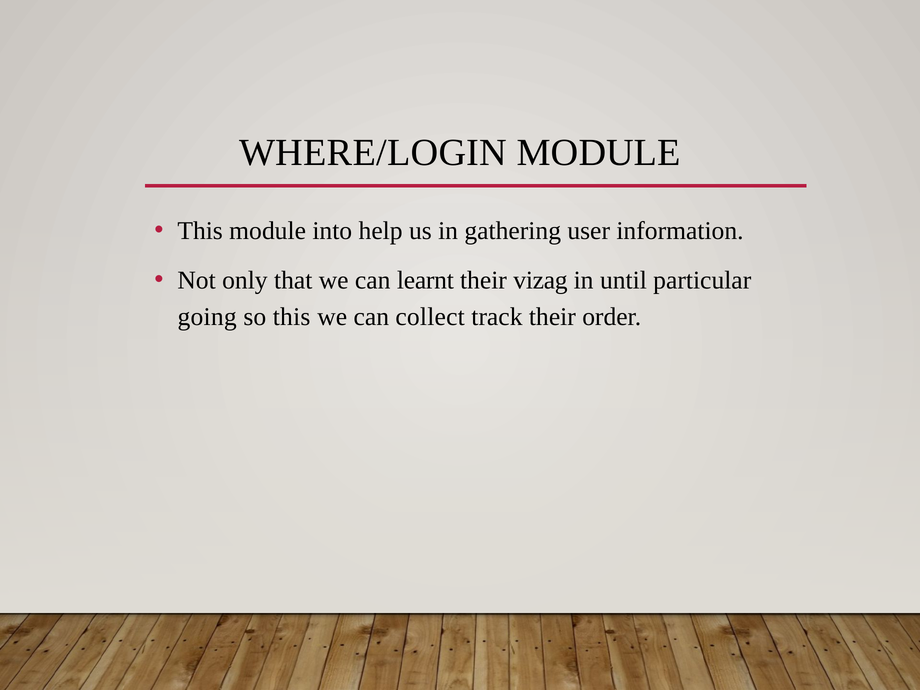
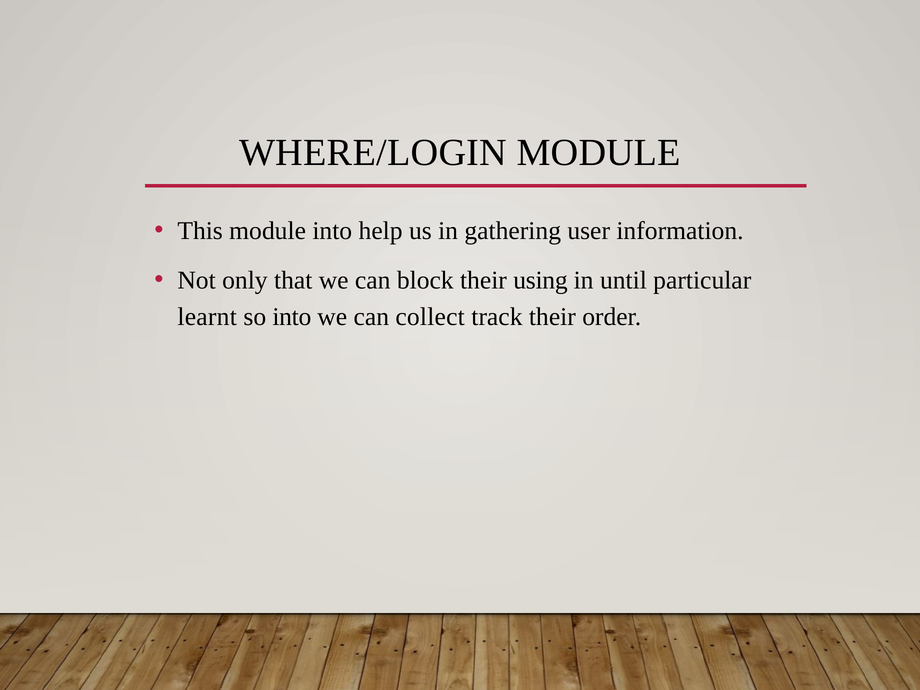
learnt: learnt -> block
vizag: vizag -> using
going: going -> learnt
so this: this -> into
